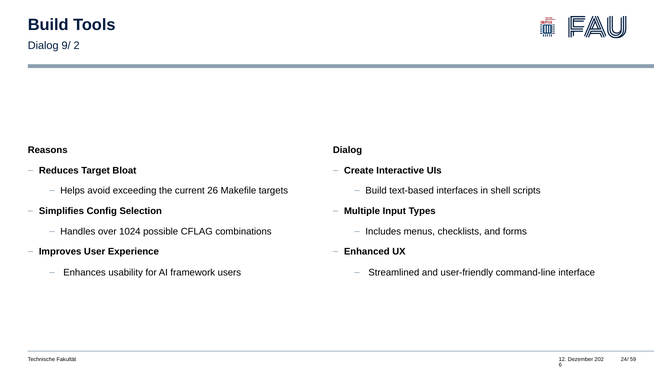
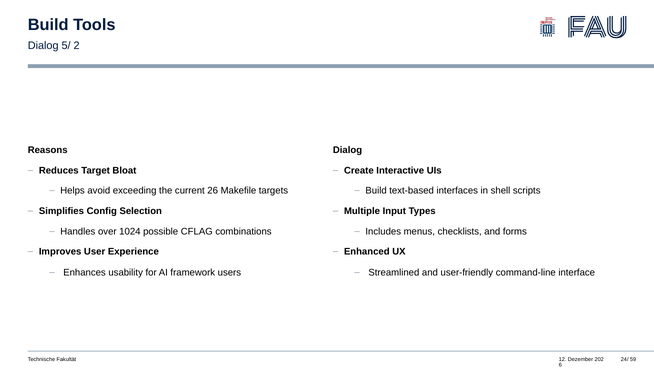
9/: 9/ -> 5/
